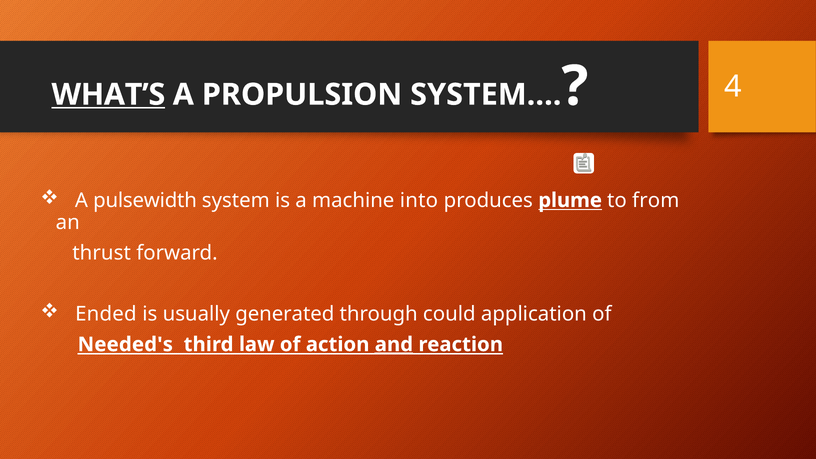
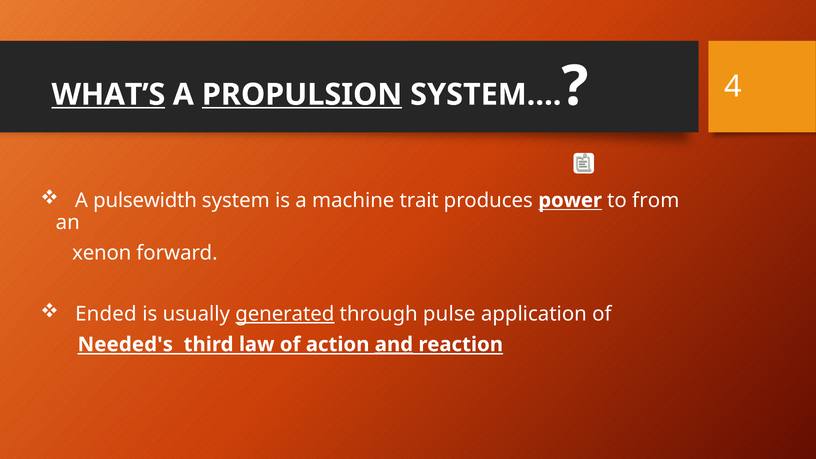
PROPULSION underline: none -> present
into: into -> trait
plume: plume -> power
thrust: thrust -> xenon
generated underline: none -> present
could: could -> pulse
